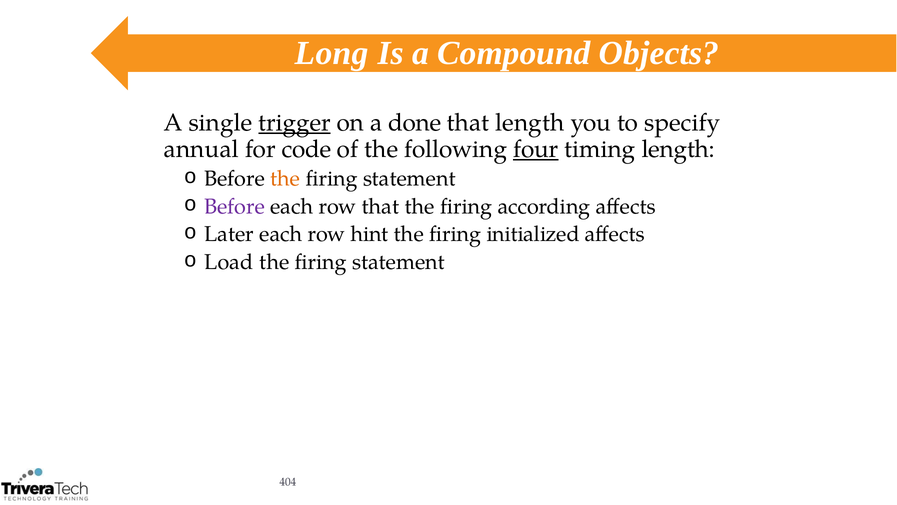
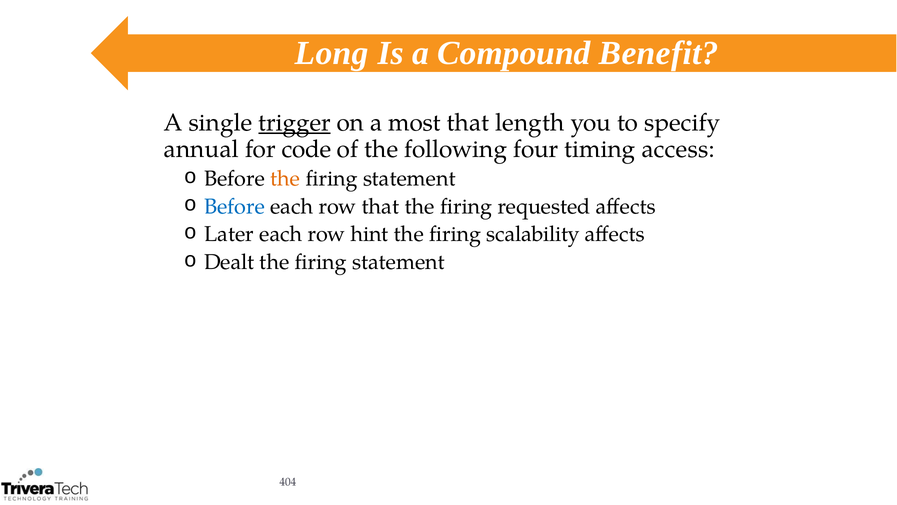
Objects: Objects -> Benefit
done: done -> most
four underline: present -> none
timing length: length -> access
Before at (234, 206) colour: purple -> blue
according: according -> requested
initialized: initialized -> scalability
Load: Load -> Dealt
